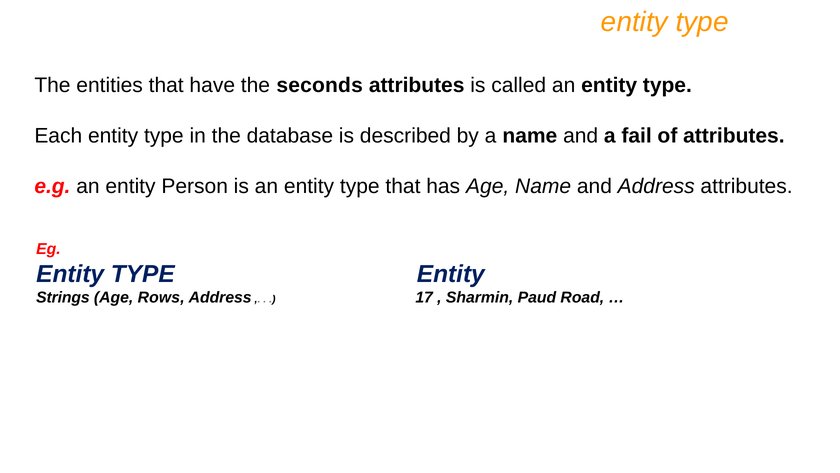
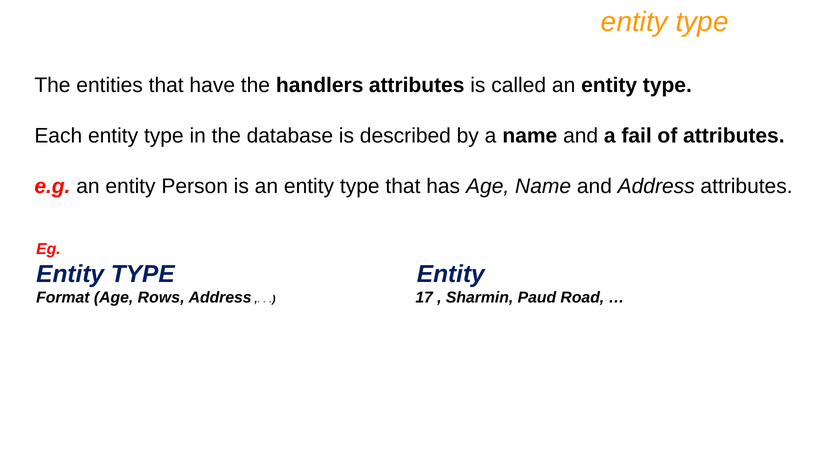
seconds: seconds -> handlers
Strings: Strings -> Format
